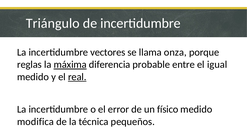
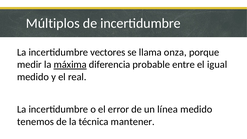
Triángulo: Triángulo -> Múltiplos
reglas: reglas -> medir
real underline: present -> none
físico: físico -> línea
modifica: modifica -> tenemos
pequeños: pequeños -> mantener
